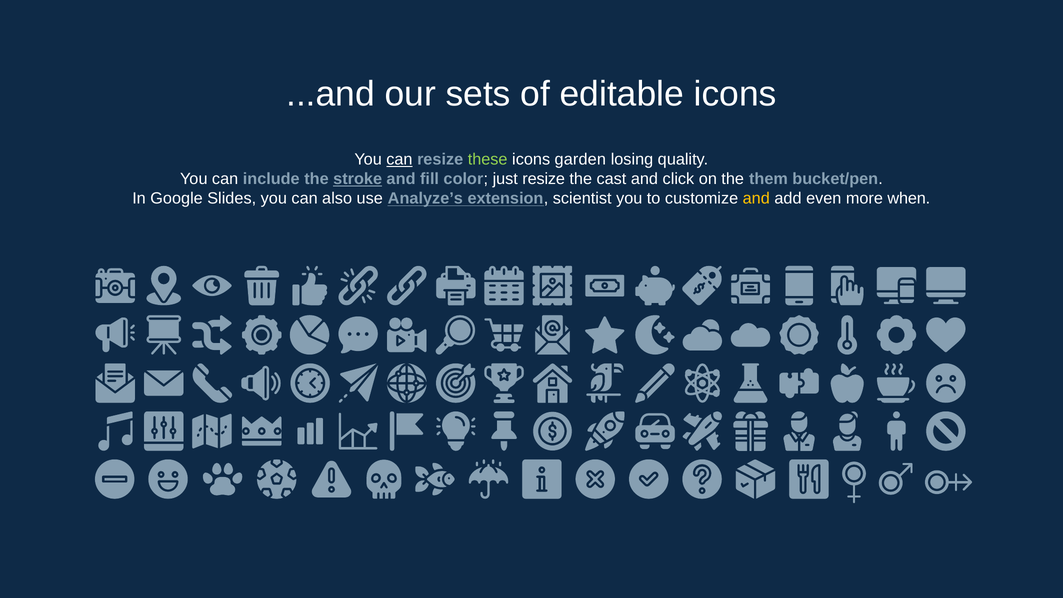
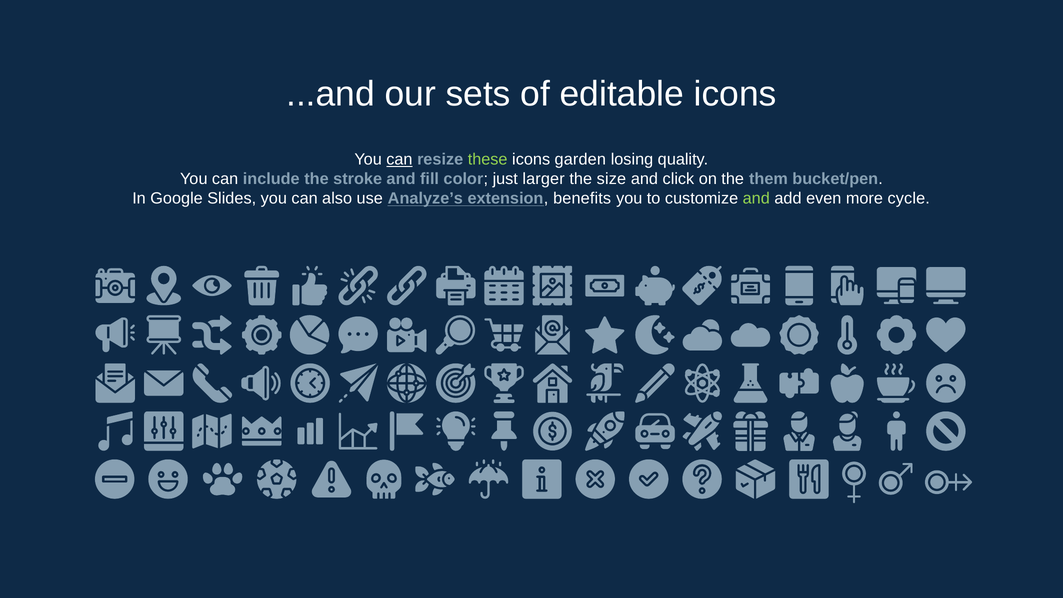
stroke underline: present -> none
just resize: resize -> larger
cast: cast -> size
scientist: scientist -> benefits
and at (756, 199) colour: yellow -> light green
when: when -> cycle
